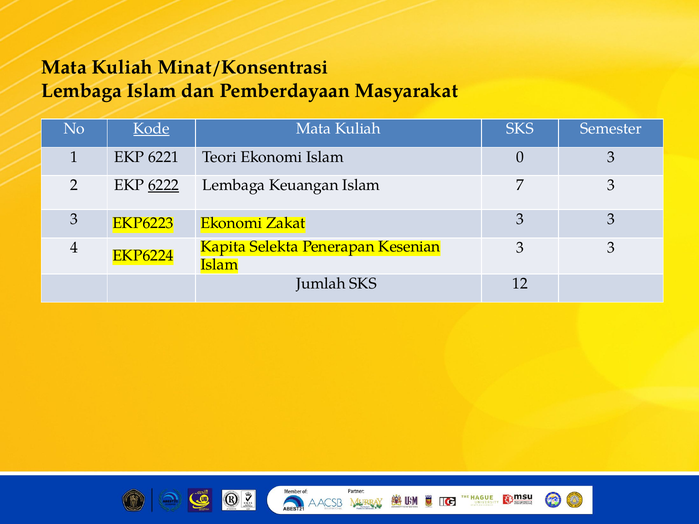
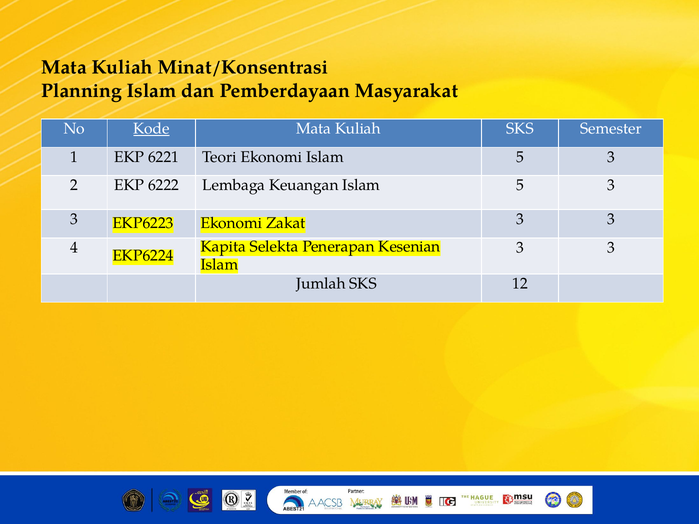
Lembaga at (82, 91): Lembaga -> Planning
Ekonomi Islam 0: 0 -> 5
6222 underline: present -> none
Keuangan Islam 7: 7 -> 5
